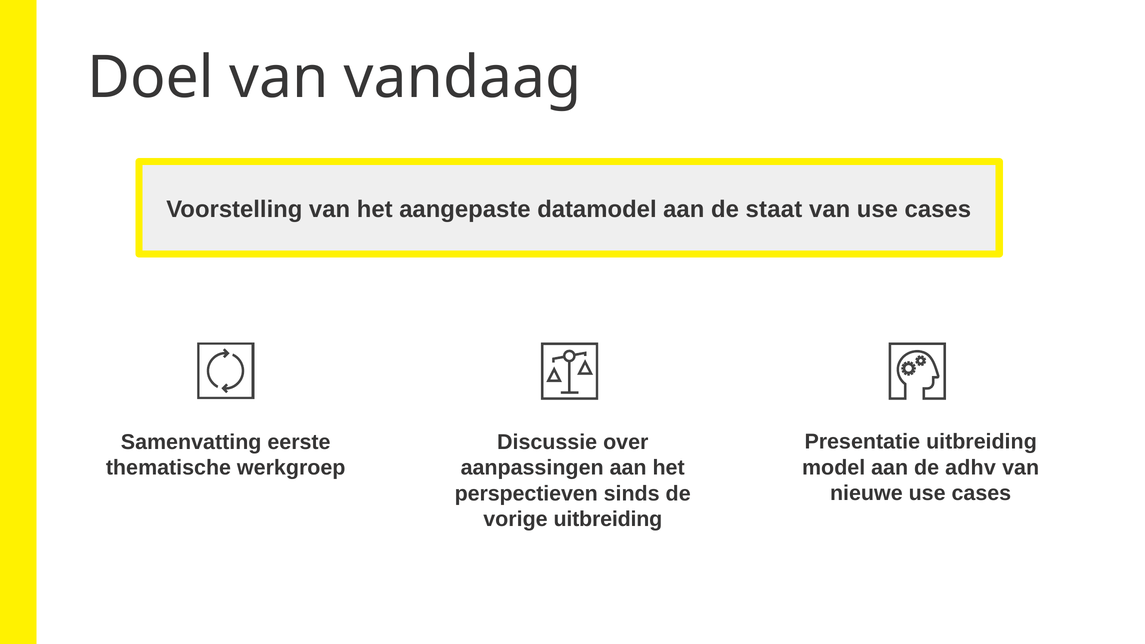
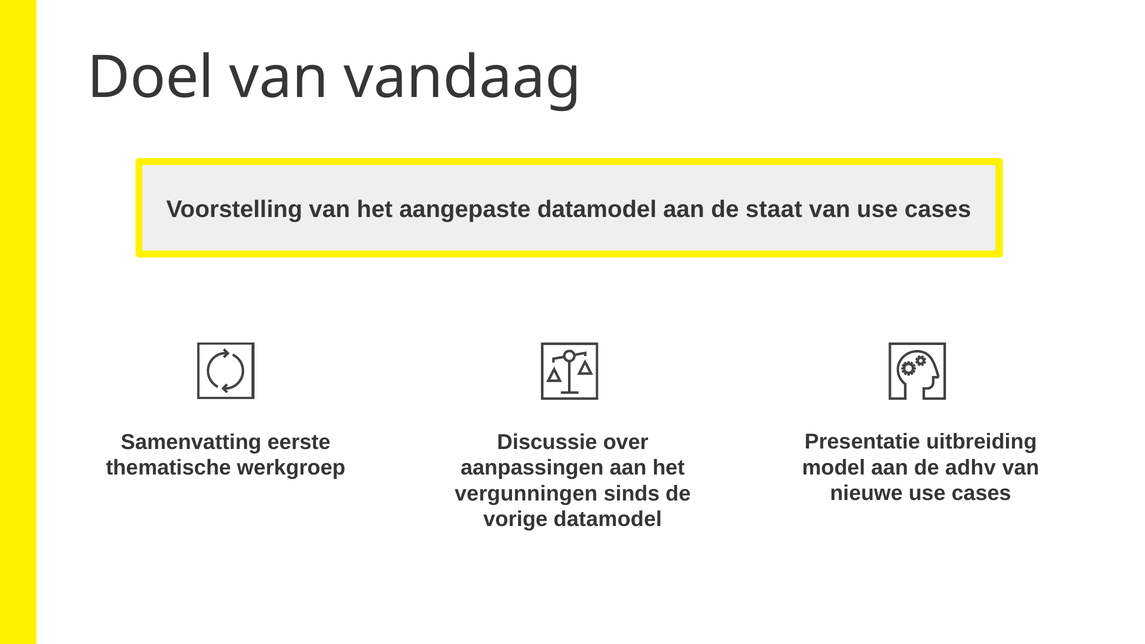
perspectieven: perspectieven -> vergunningen
vorige uitbreiding: uitbreiding -> datamodel
